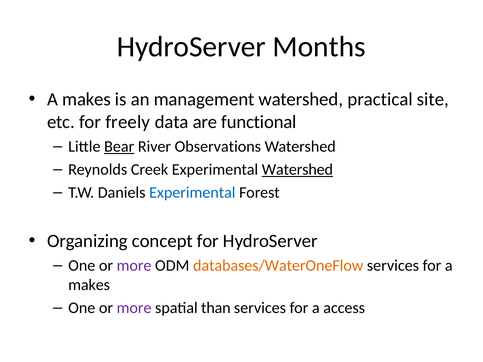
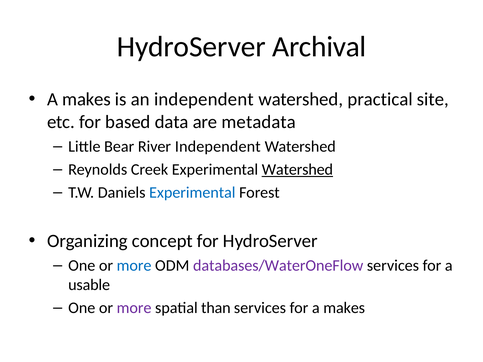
Months: Months -> Archival
an management: management -> independent
freely: freely -> based
functional: functional -> metadata
Bear underline: present -> none
River Observations: Observations -> Independent
more at (134, 266) colour: purple -> blue
databases/WaterOneFlow colour: orange -> purple
makes at (89, 285): makes -> usable
for a access: access -> makes
